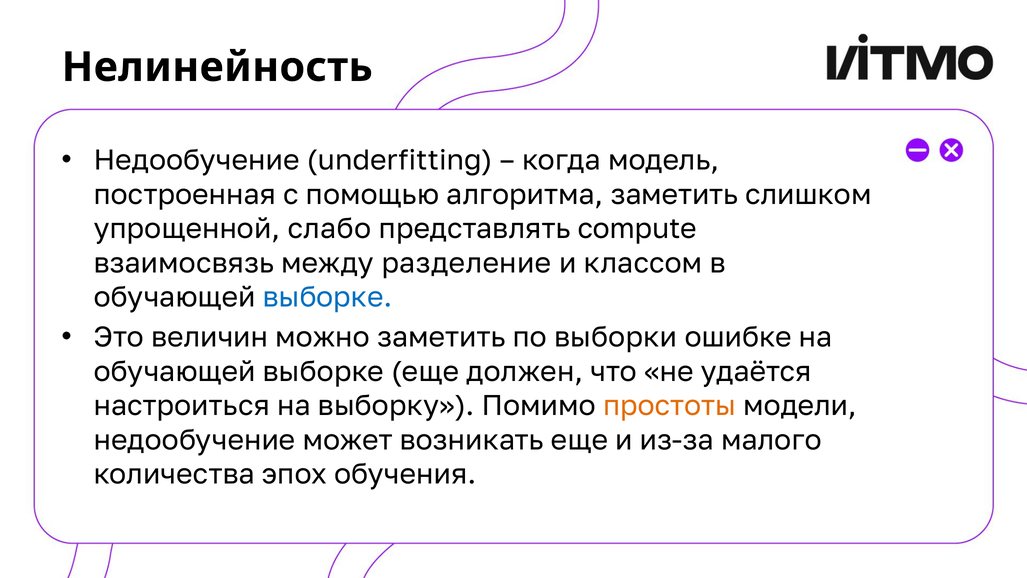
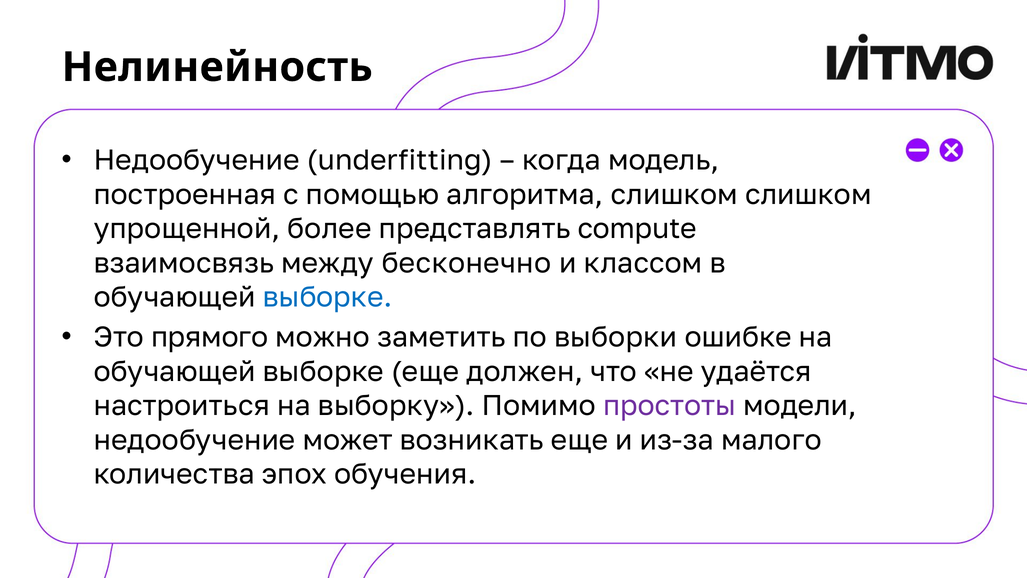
алгоритма заметить: заметить -> слишком
слабо: слабо -> более
разделение: разделение -> бесконечно
величин: величин -> прямого
простоты colour: orange -> purple
